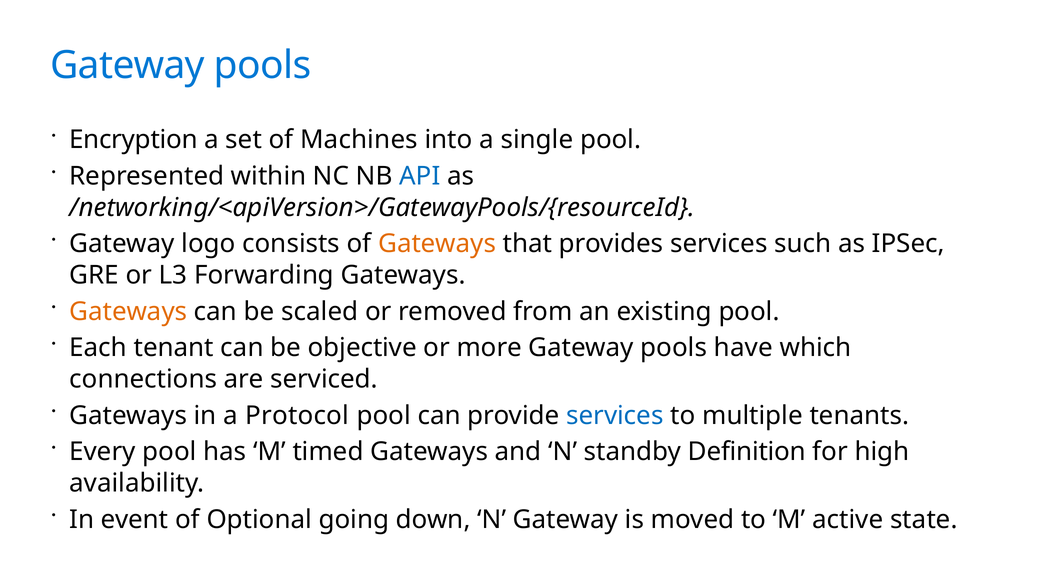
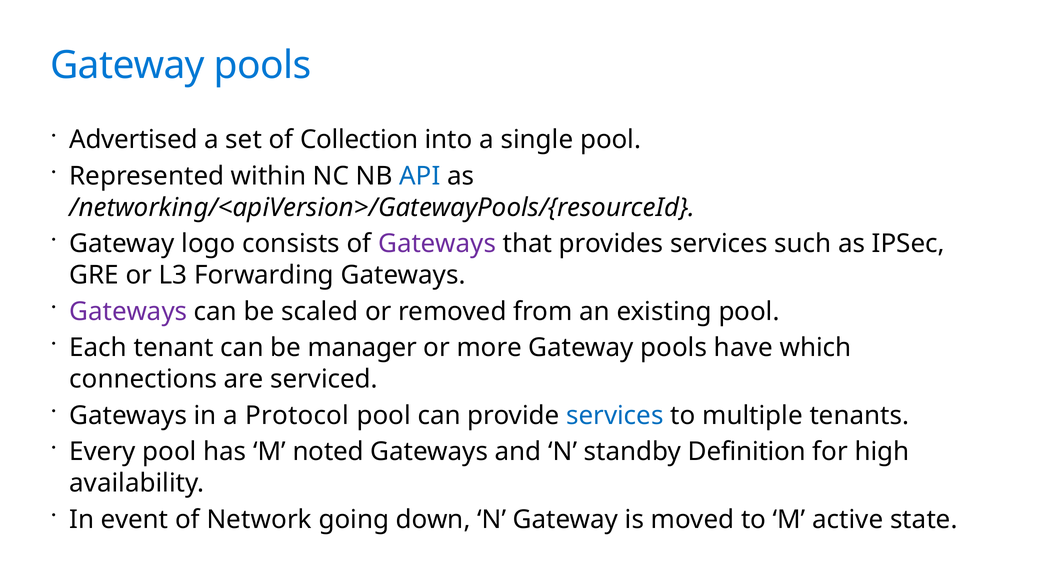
Encryption: Encryption -> Advertised
Machines: Machines -> Collection
Gateways at (437, 244) colour: orange -> purple
Gateways at (128, 311) colour: orange -> purple
objective: objective -> manager
timed: timed -> noted
Optional: Optional -> Network
